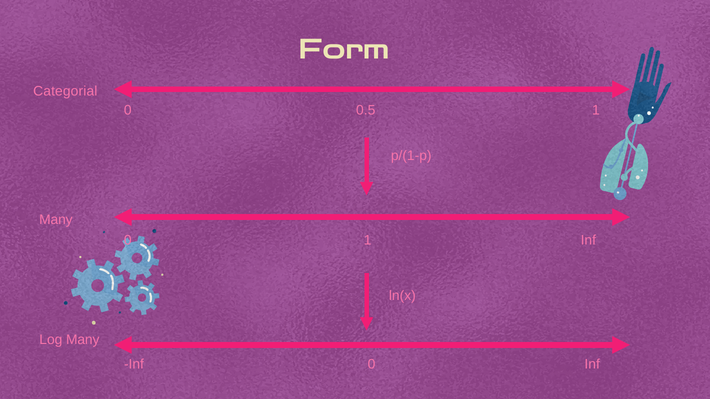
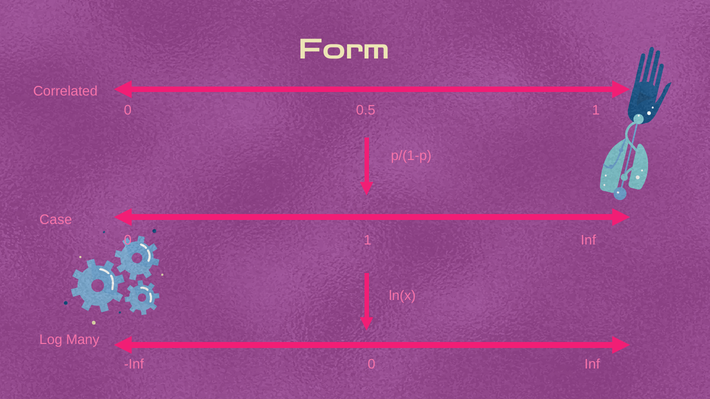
Categorial: Categorial -> Correlated
Many at (56, 220): Many -> Case
